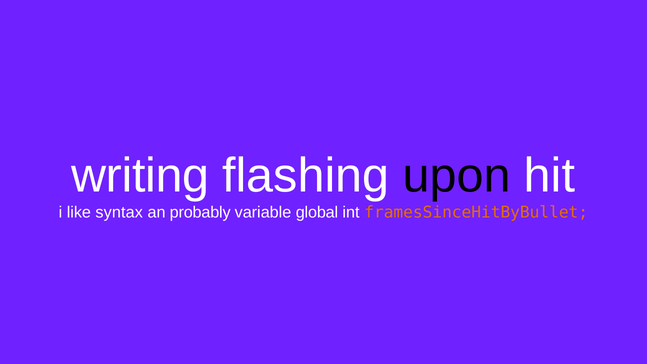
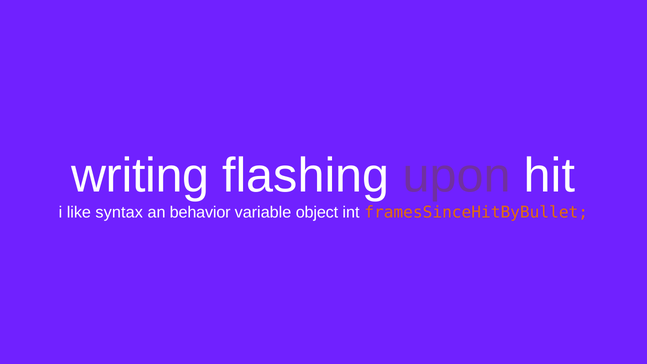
upon colour: black -> purple
probably: probably -> behavior
global: global -> object
